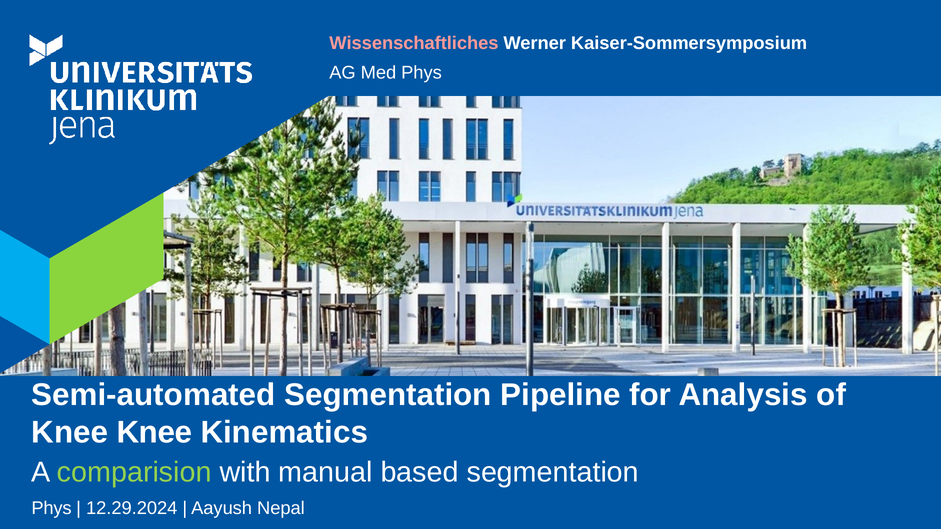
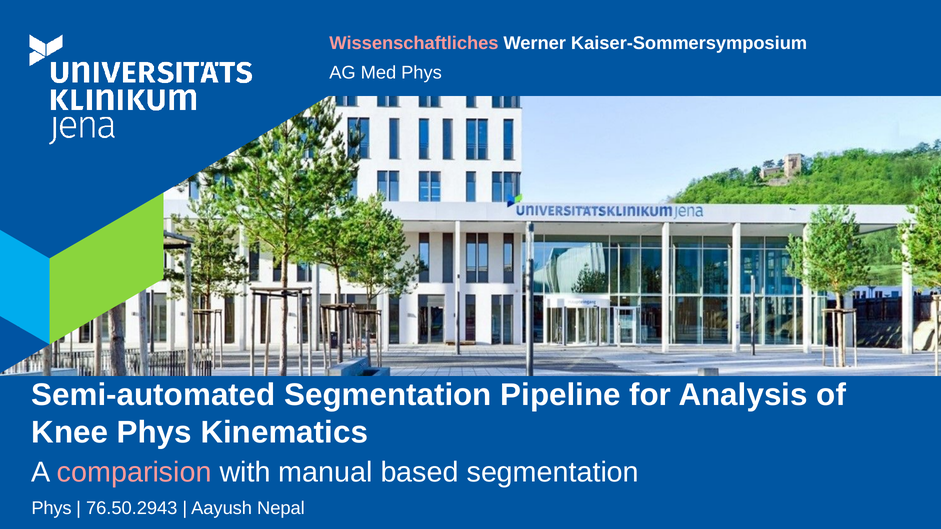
Knee Knee: Knee -> Phys
comparision colour: light green -> pink
12.29.2024: 12.29.2024 -> 76.50.2943
